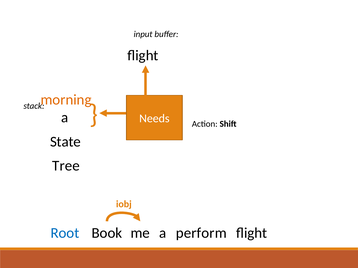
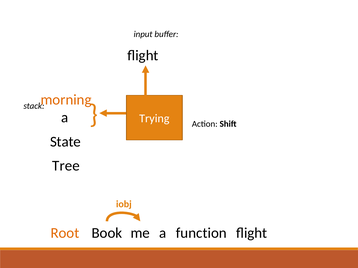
Needs: Needs -> Trying
Root colour: blue -> orange
perform: perform -> function
